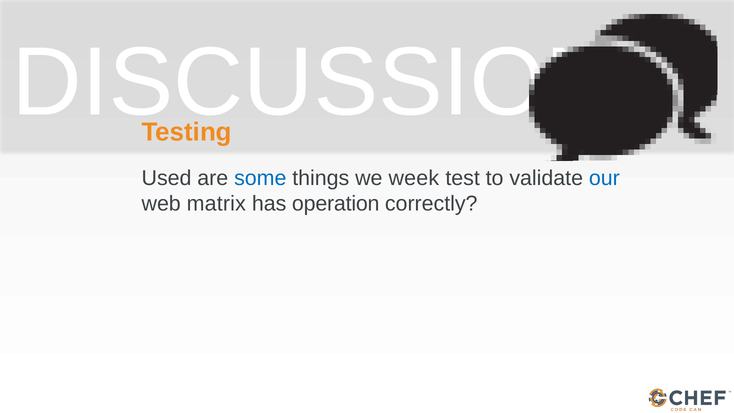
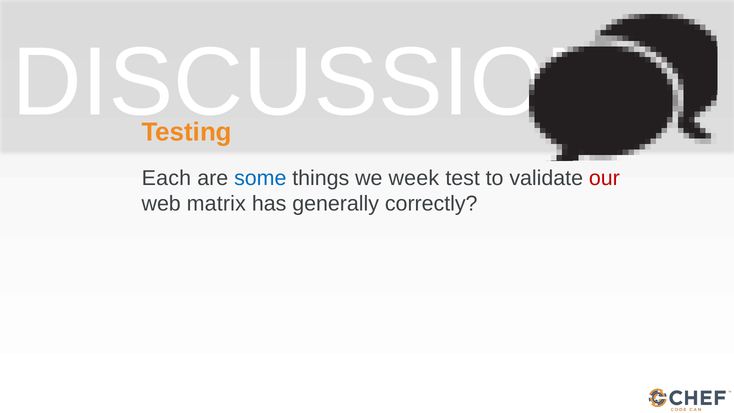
Used: Used -> Each
our colour: blue -> red
operation: operation -> generally
